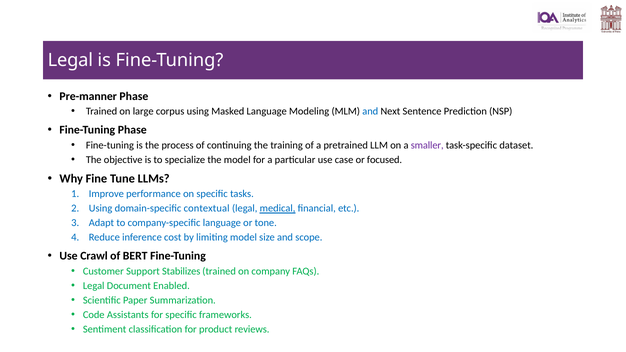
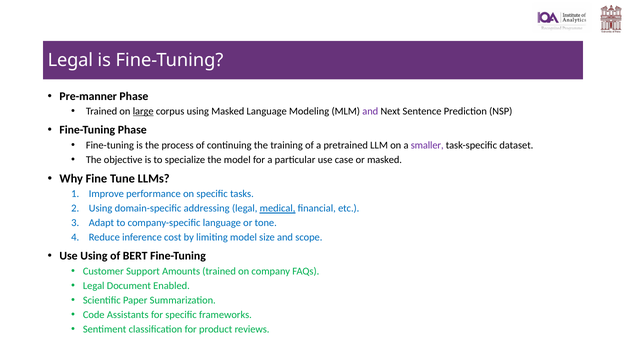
large underline: none -> present
and at (370, 111) colour: blue -> purple
or focused: focused -> masked
contextual: contextual -> addressing
Use Crawl: Crawl -> Using
Stabilizes: Stabilizes -> Amounts
